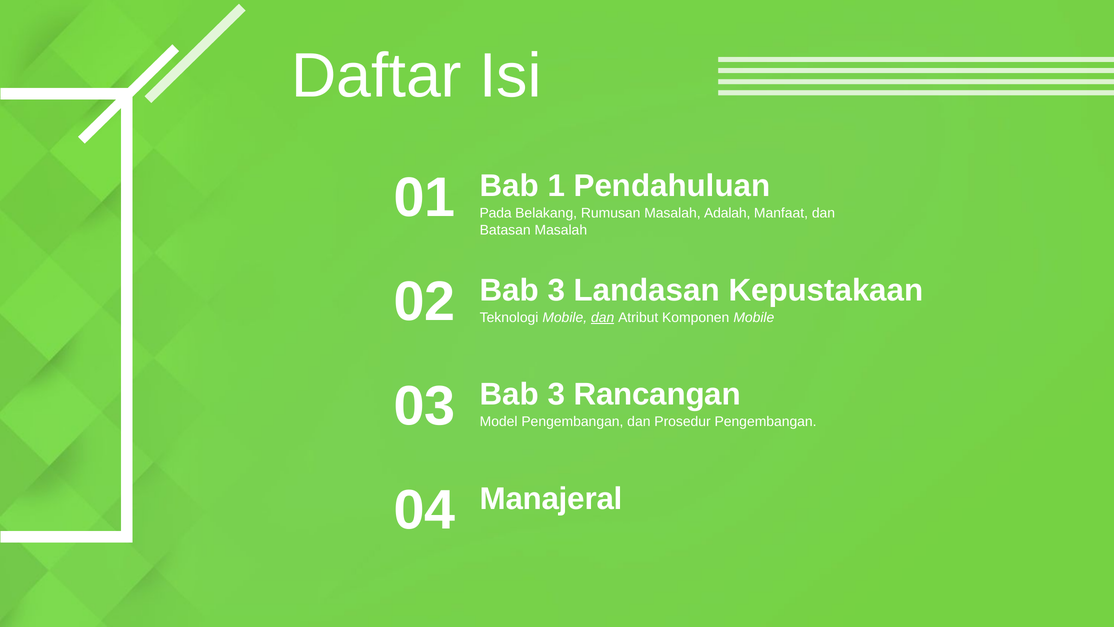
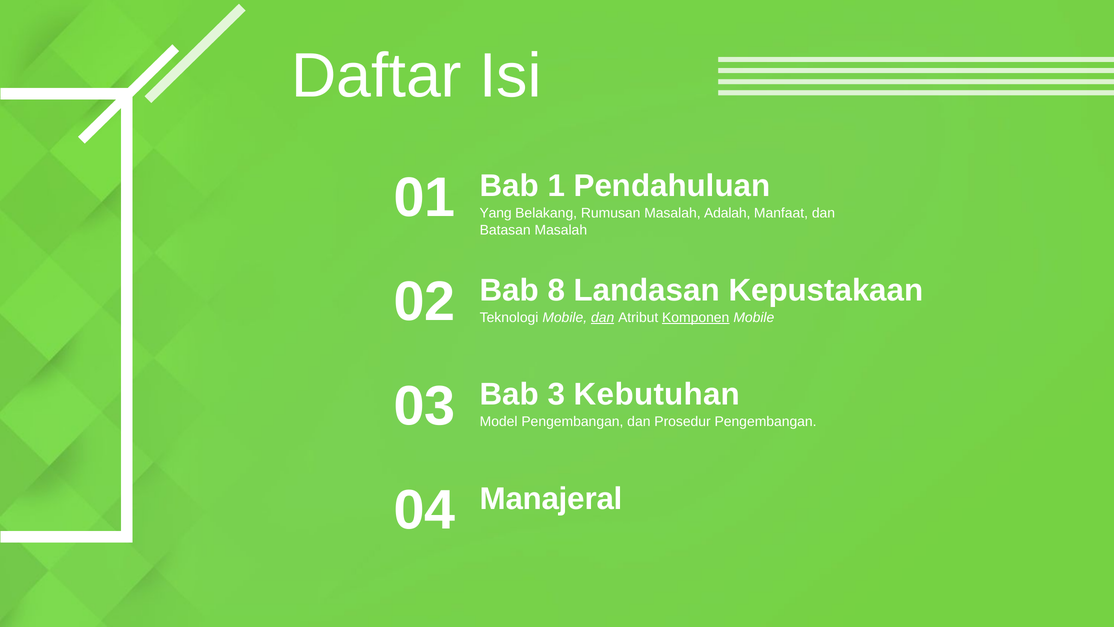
Pada: Pada -> Yang
3 at (556, 290): 3 -> 8
Komponen underline: none -> present
Rancangan: Rancangan -> Kebutuhan
